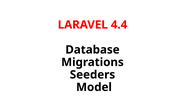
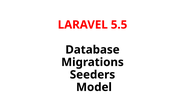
4.4: 4.4 -> 5.5
